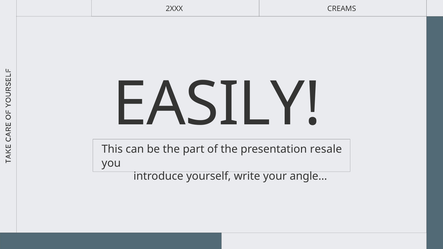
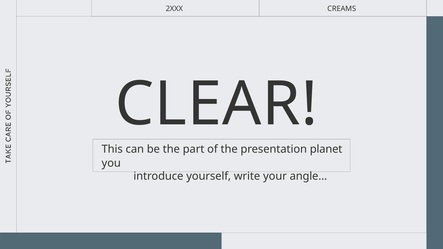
EASILY: EASILY -> CLEAR
resale: resale -> planet
